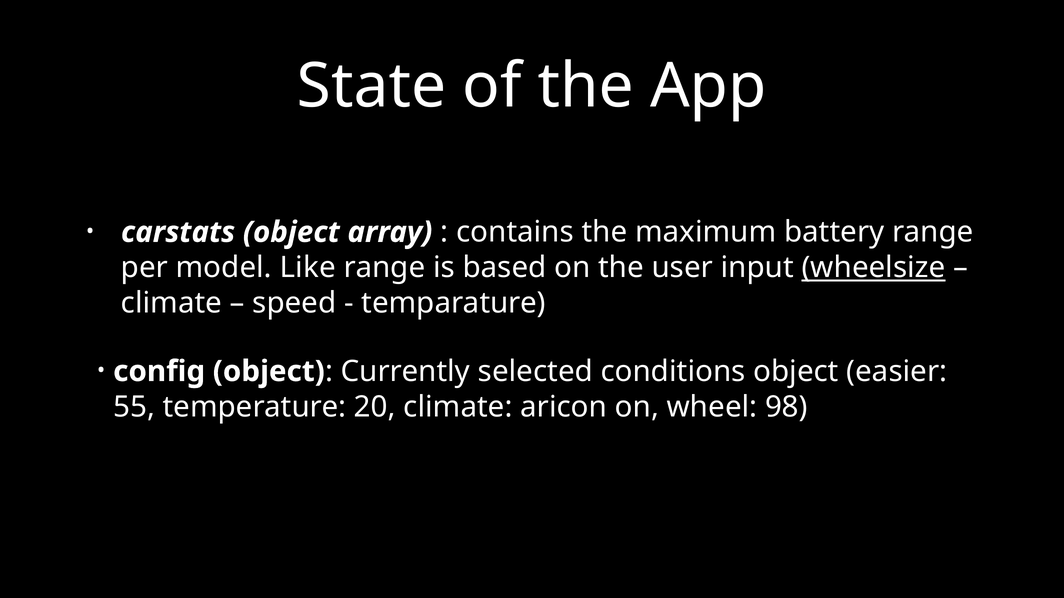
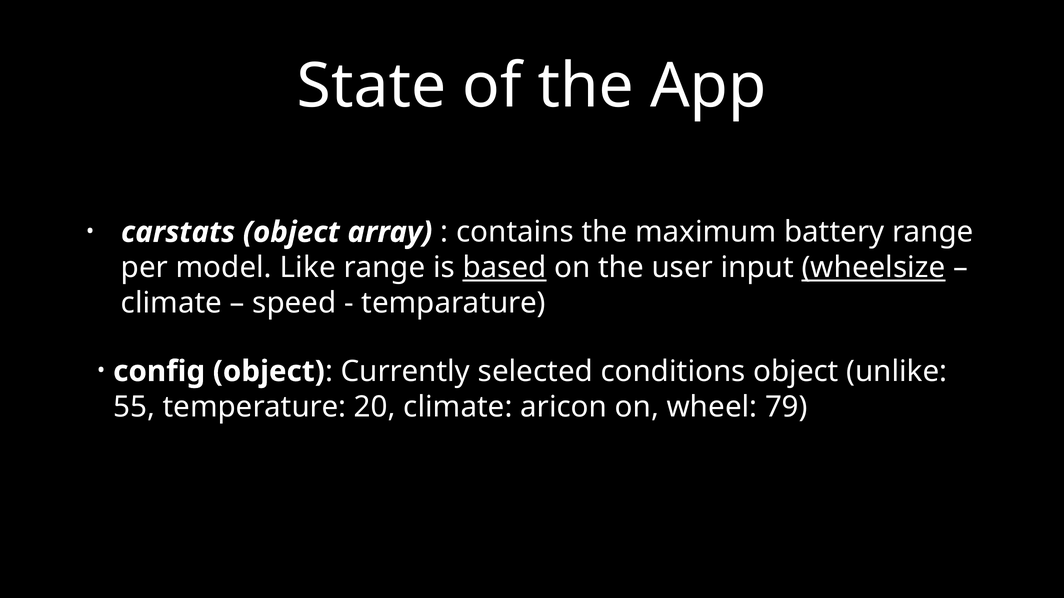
based underline: none -> present
easier: easier -> unlike
98: 98 -> 79
